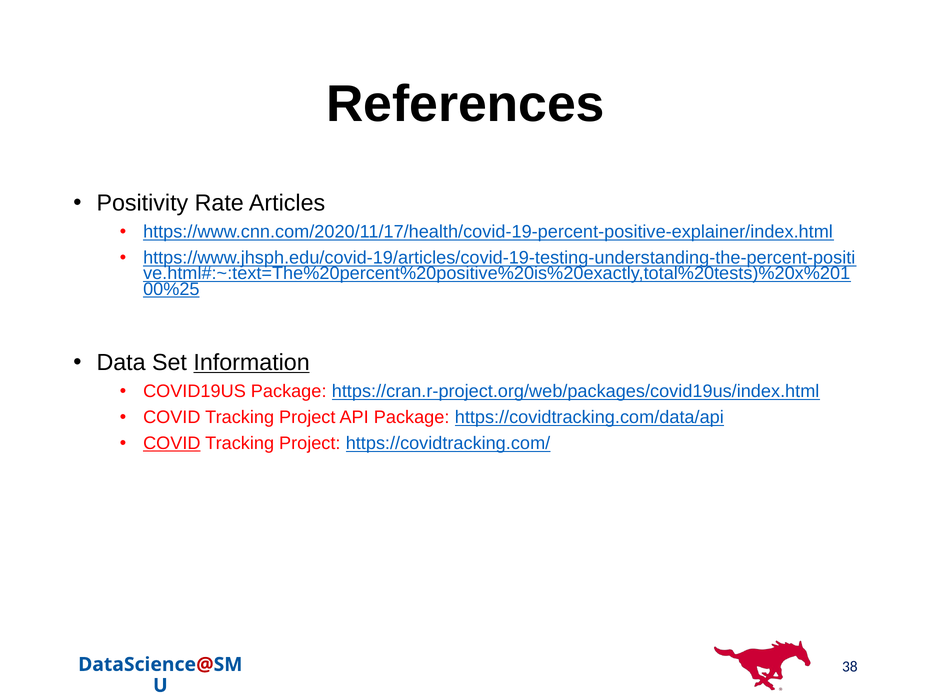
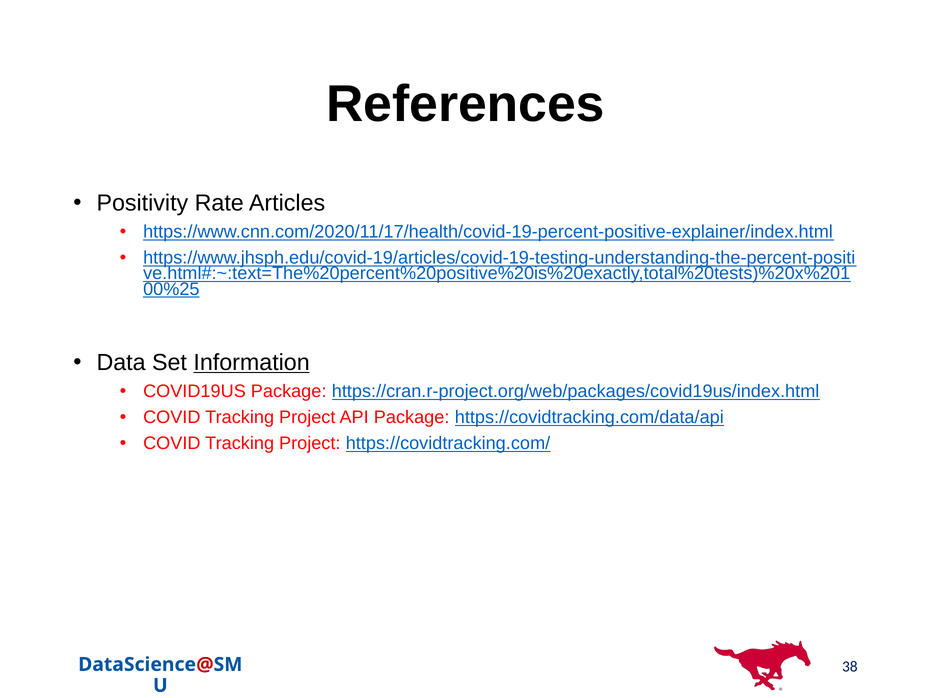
COVID at (172, 444) underline: present -> none
